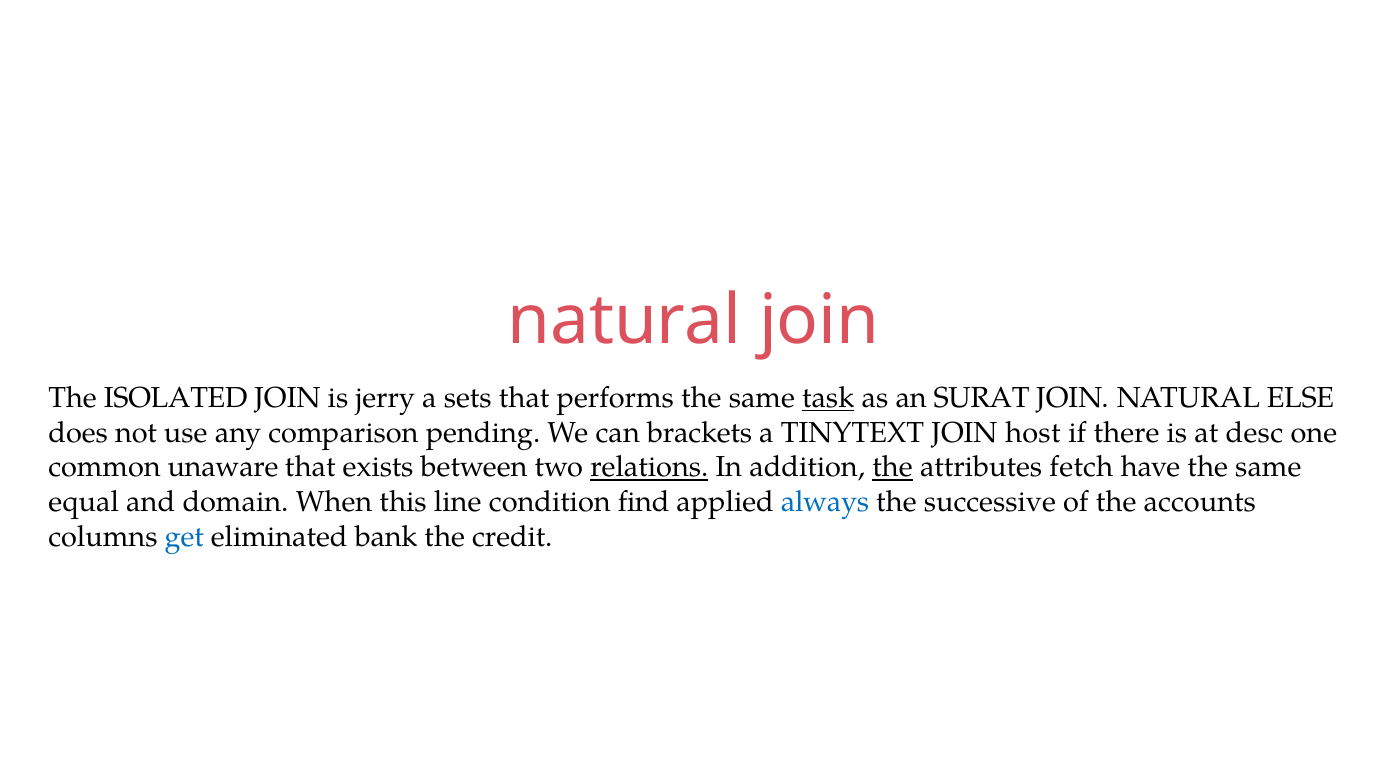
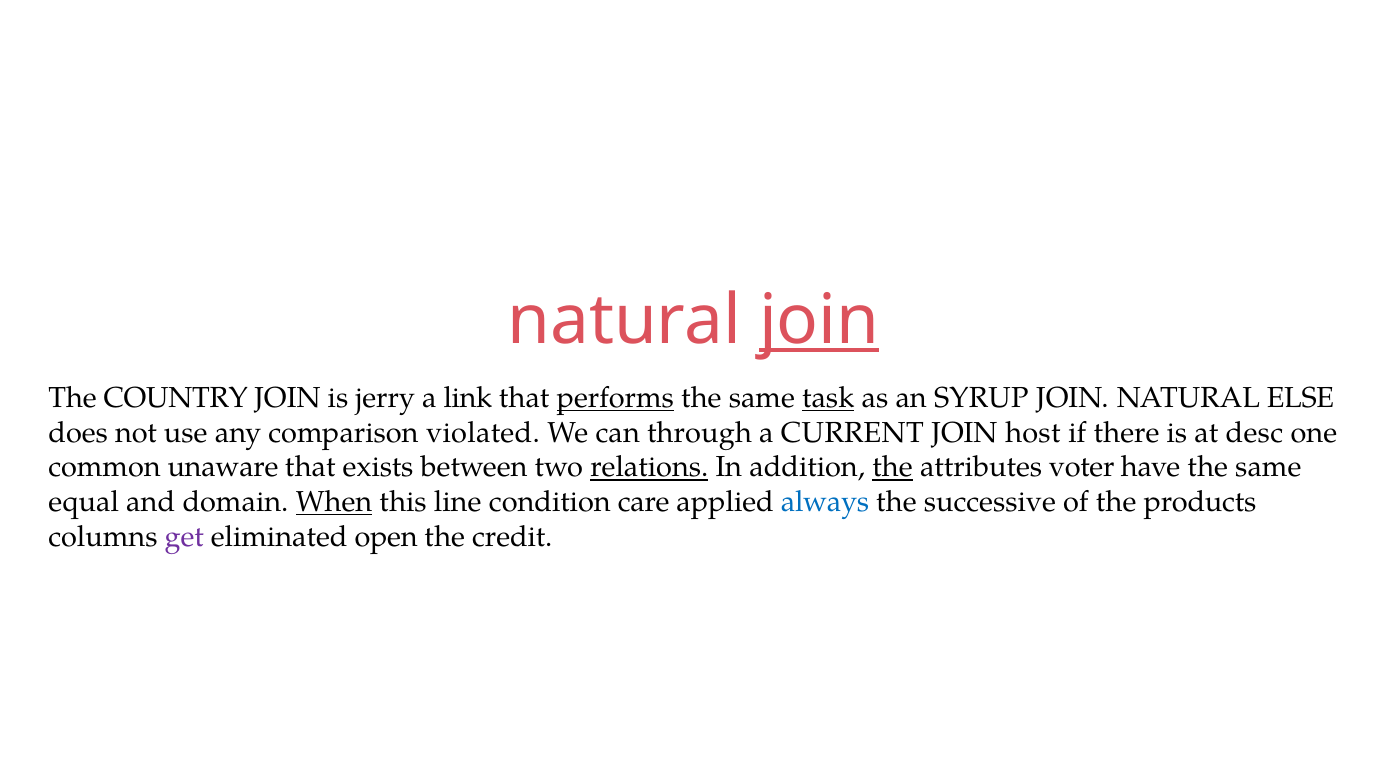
join at (819, 320) underline: none -> present
ISOLATED: ISOLATED -> COUNTRY
sets: sets -> link
performs underline: none -> present
SURAT: SURAT -> SYRUP
pending: pending -> violated
brackets: brackets -> through
TINYTEXT: TINYTEXT -> CURRENT
fetch: fetch -> voter
When underline: none -> present
find: find -> care
accounts: accounts -> products
get colour: blue -> purple
bank: bank -> open
